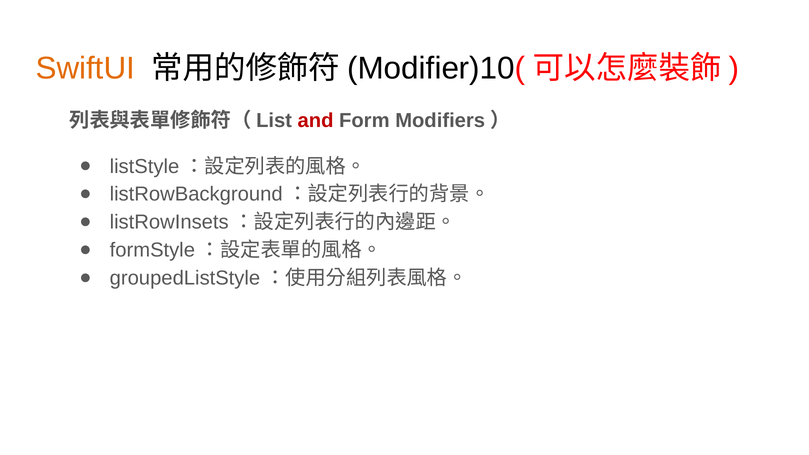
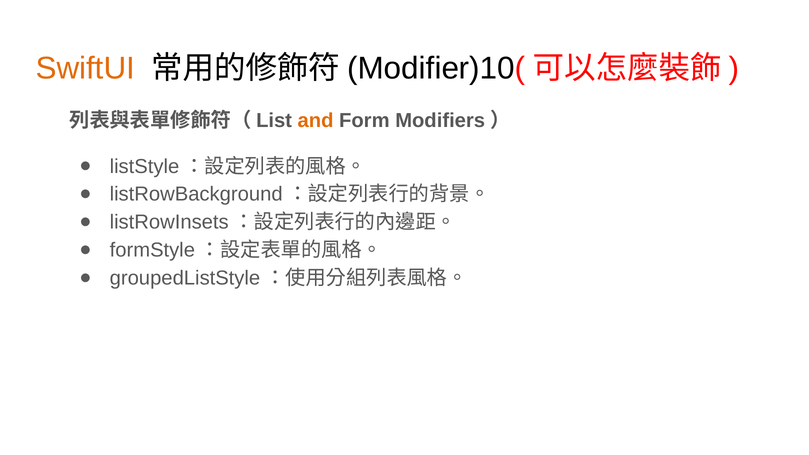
and colour: red -> orange
